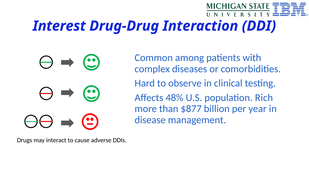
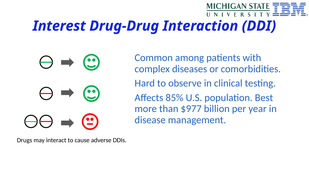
48%: 48% -> 85%
Rich: Rich -> Best
$877: $877 -> $977
